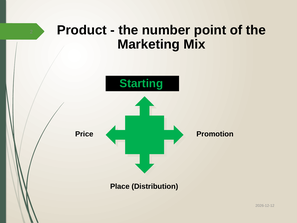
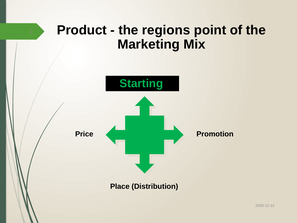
number: number -> regions
